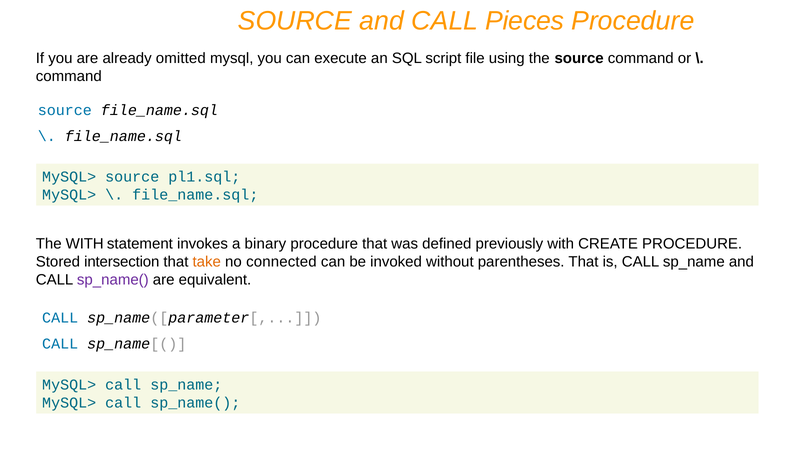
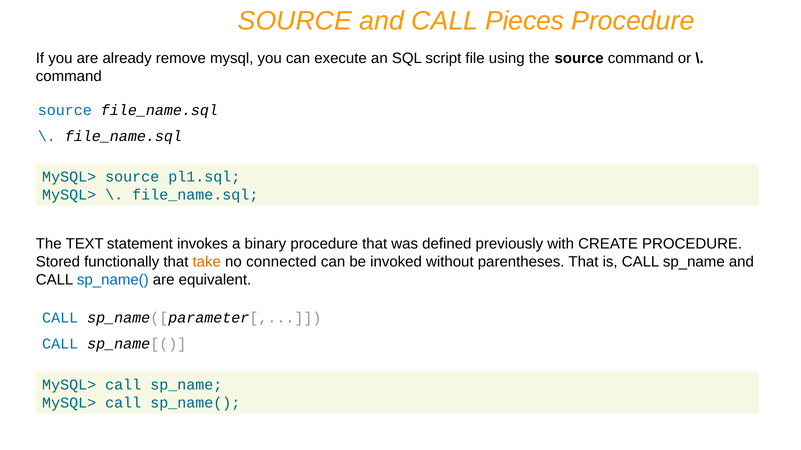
omitted: omitted -> remove
The WITH: WITH -> TEXT
intersection: intersection -> functionally
sp_name( at (113, 280) colour: purple -> blue
